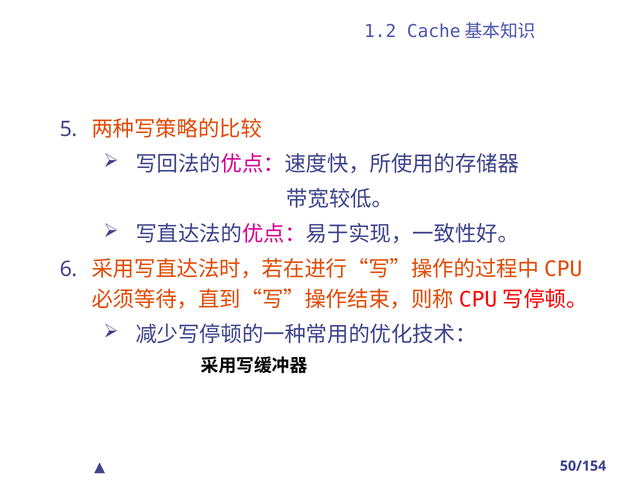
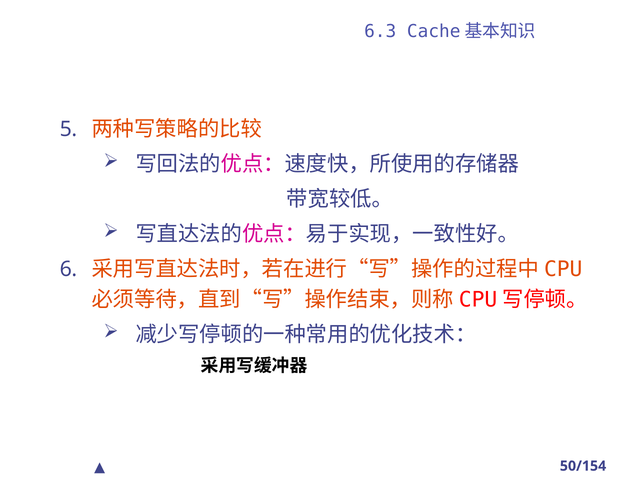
1.2: 1.2 -> 6.3
